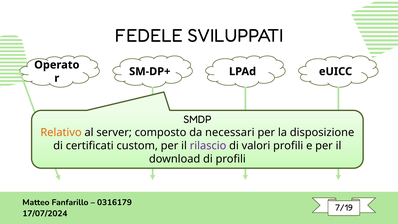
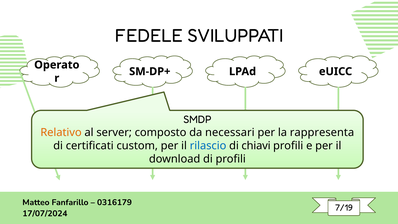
disposizione: disposizione -> rappresenta
rilascio colour: purple -> blue
valori: valori -> chiavi
